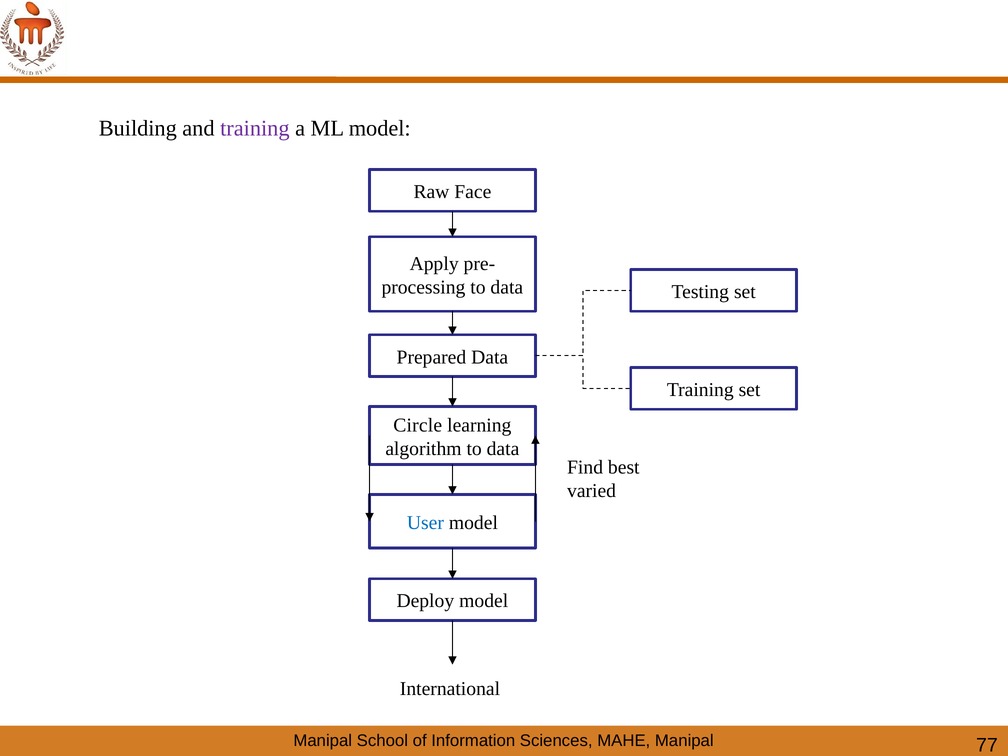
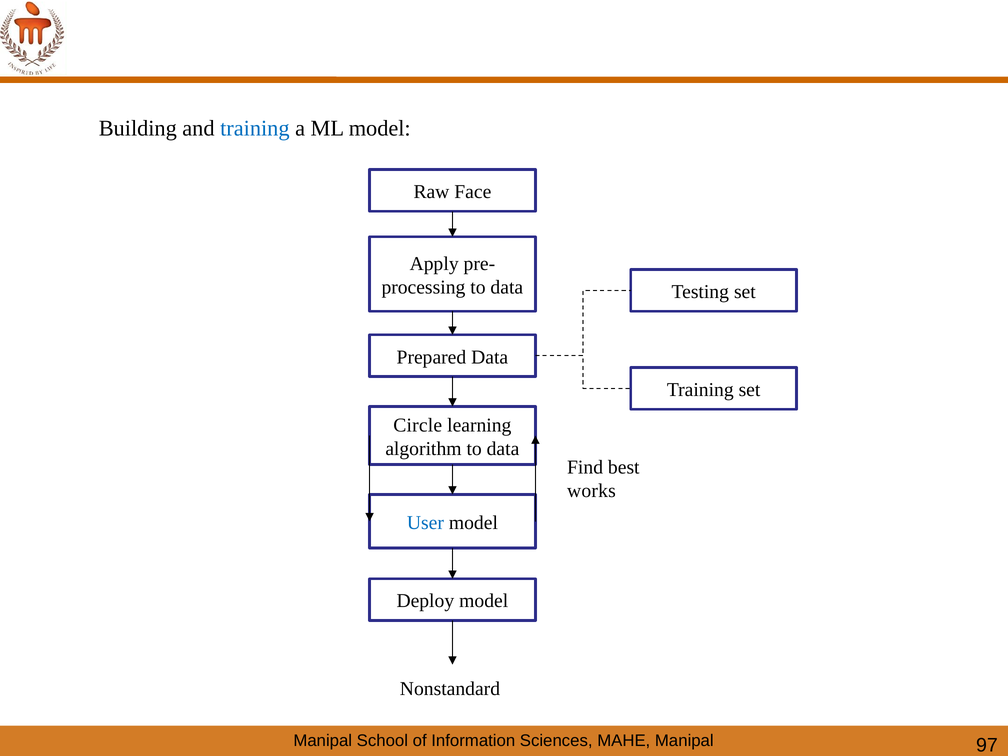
training at (255, 129) colour: purple -> blue
varied: varied -> works
International: International -> Nonstandard
77: 77 -> 97
